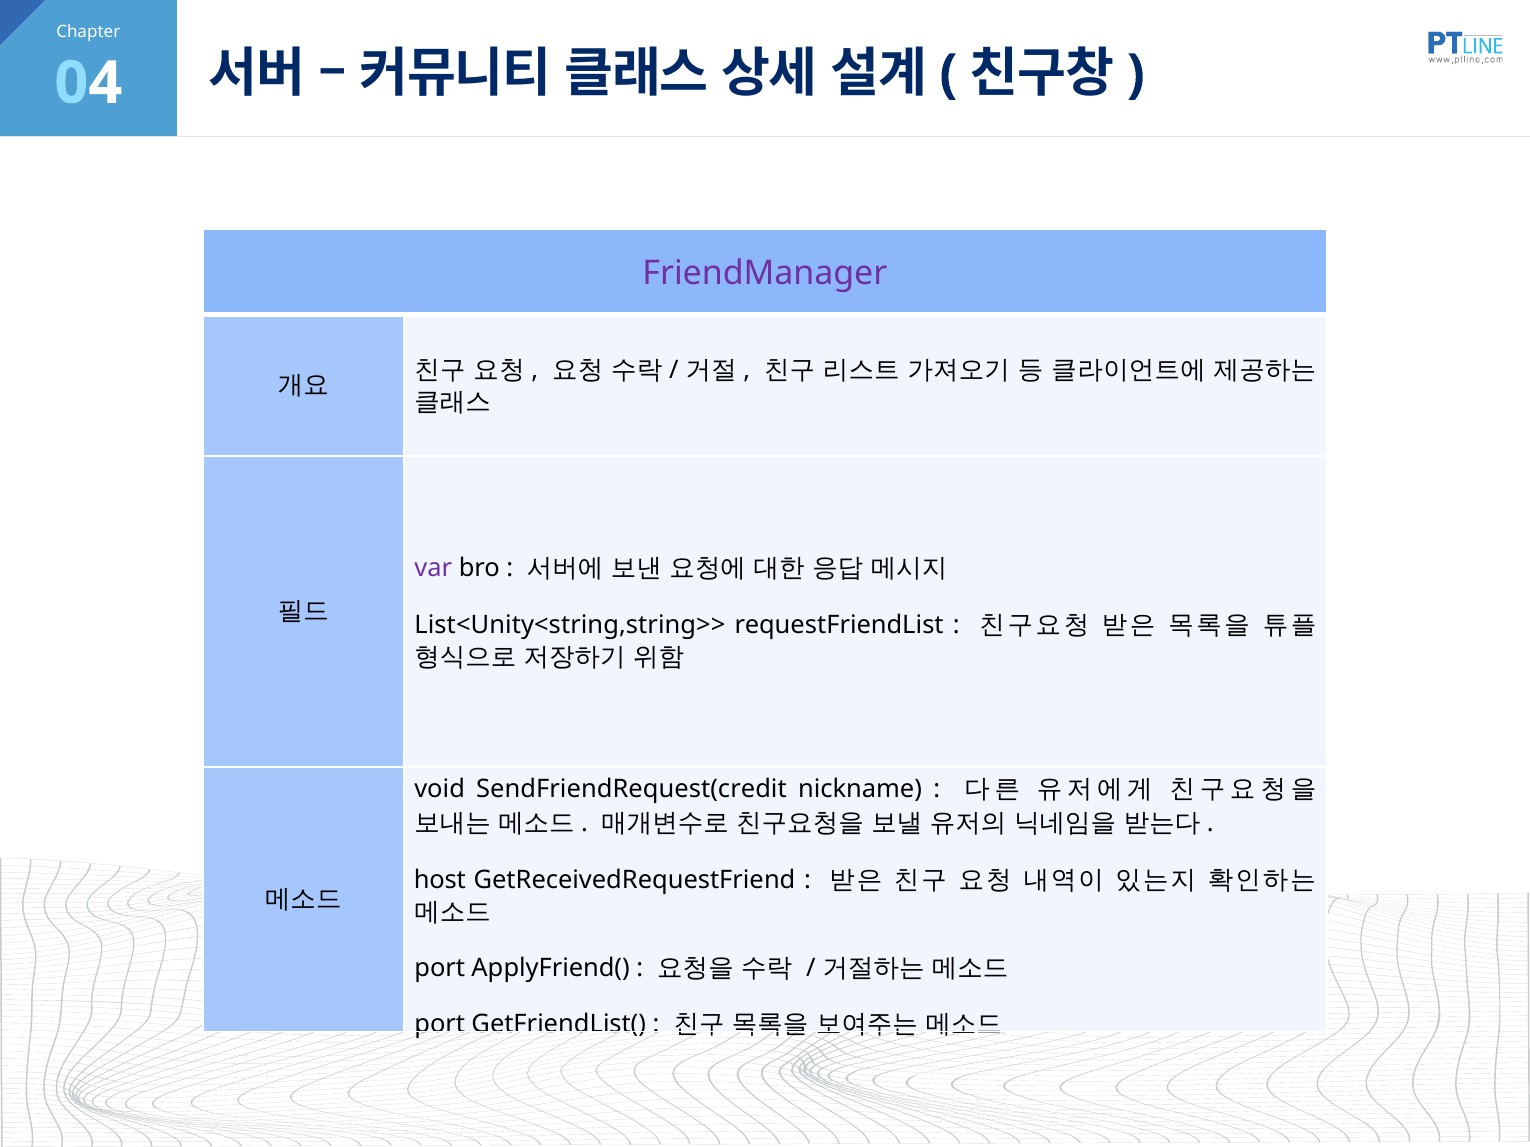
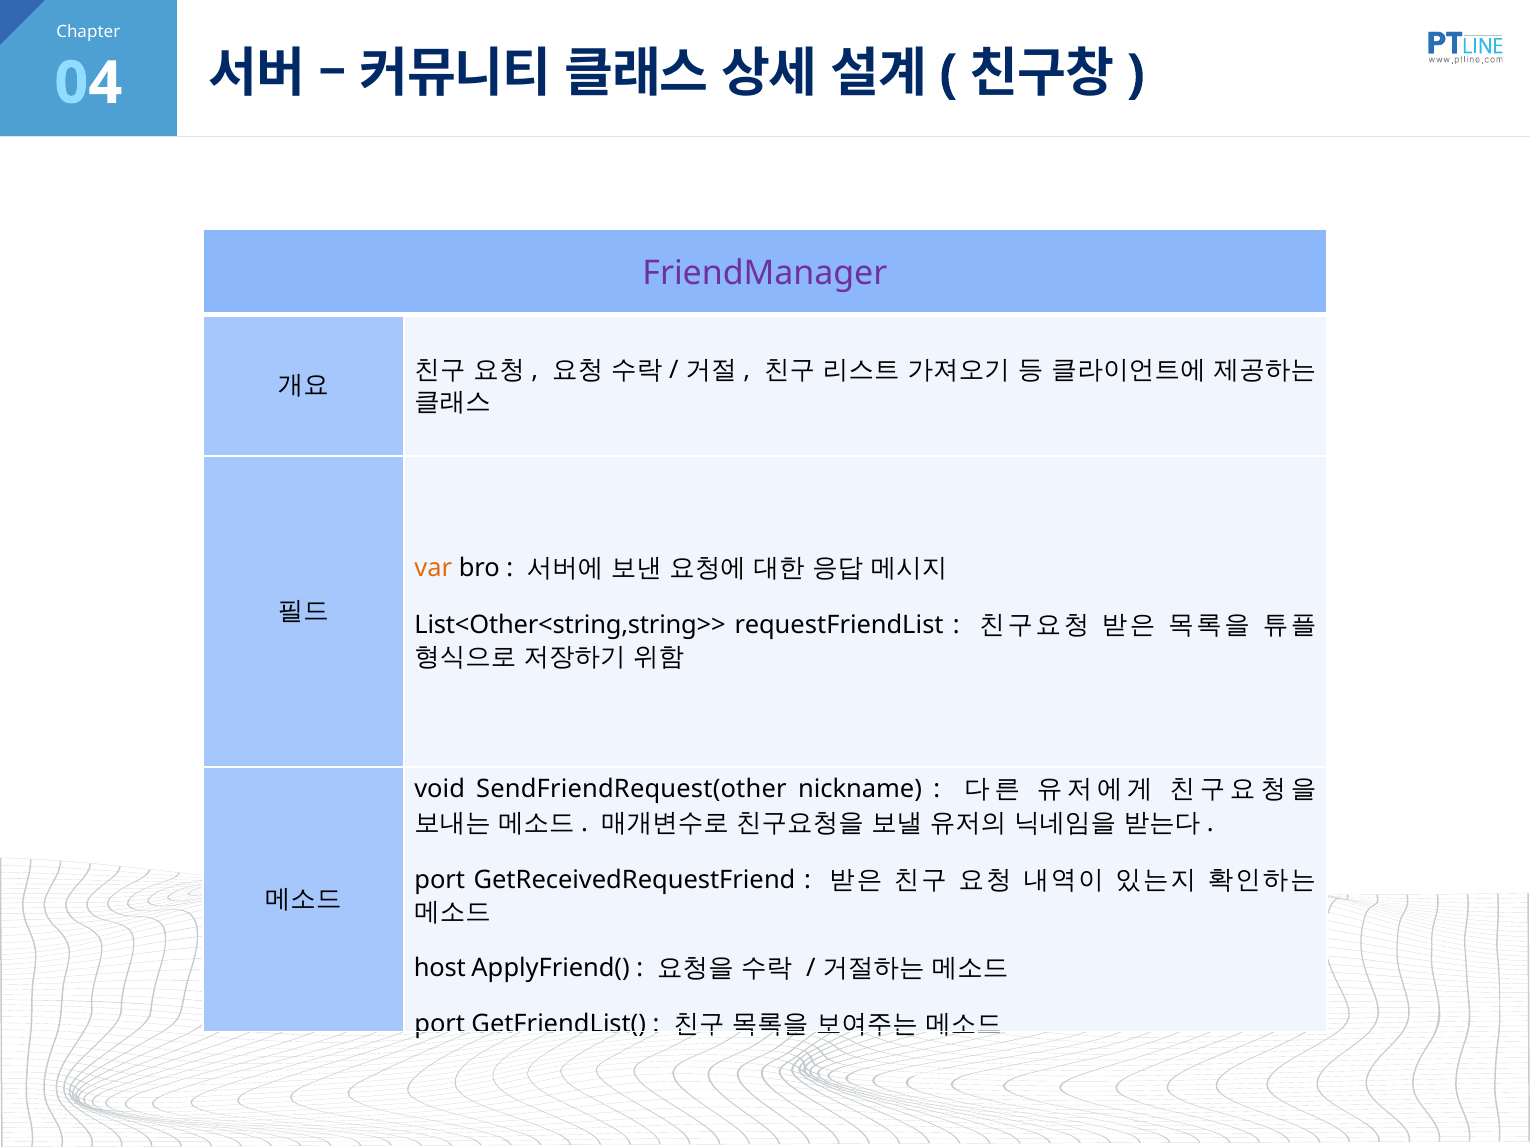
var colour: purple -> orange
List<Unity<string,string>>: List<Unity<string,string>> -> List<Other<string,string>>
SendFriendRequest(credit: SendFriendRequest(credit -> SendFriendRequest(other
host at (440, 880): host -> port
port at (440, 968): port -> host
